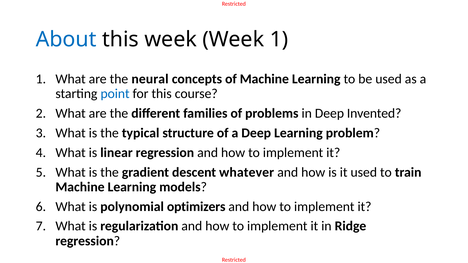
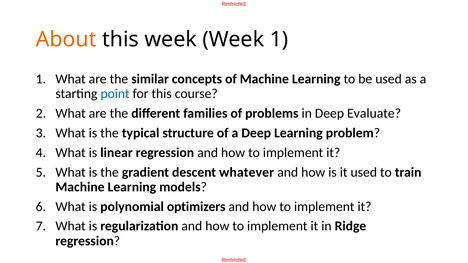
About colour: blue -> orange
neural: neural -> similar
Invented: Invented -> Evaluate
